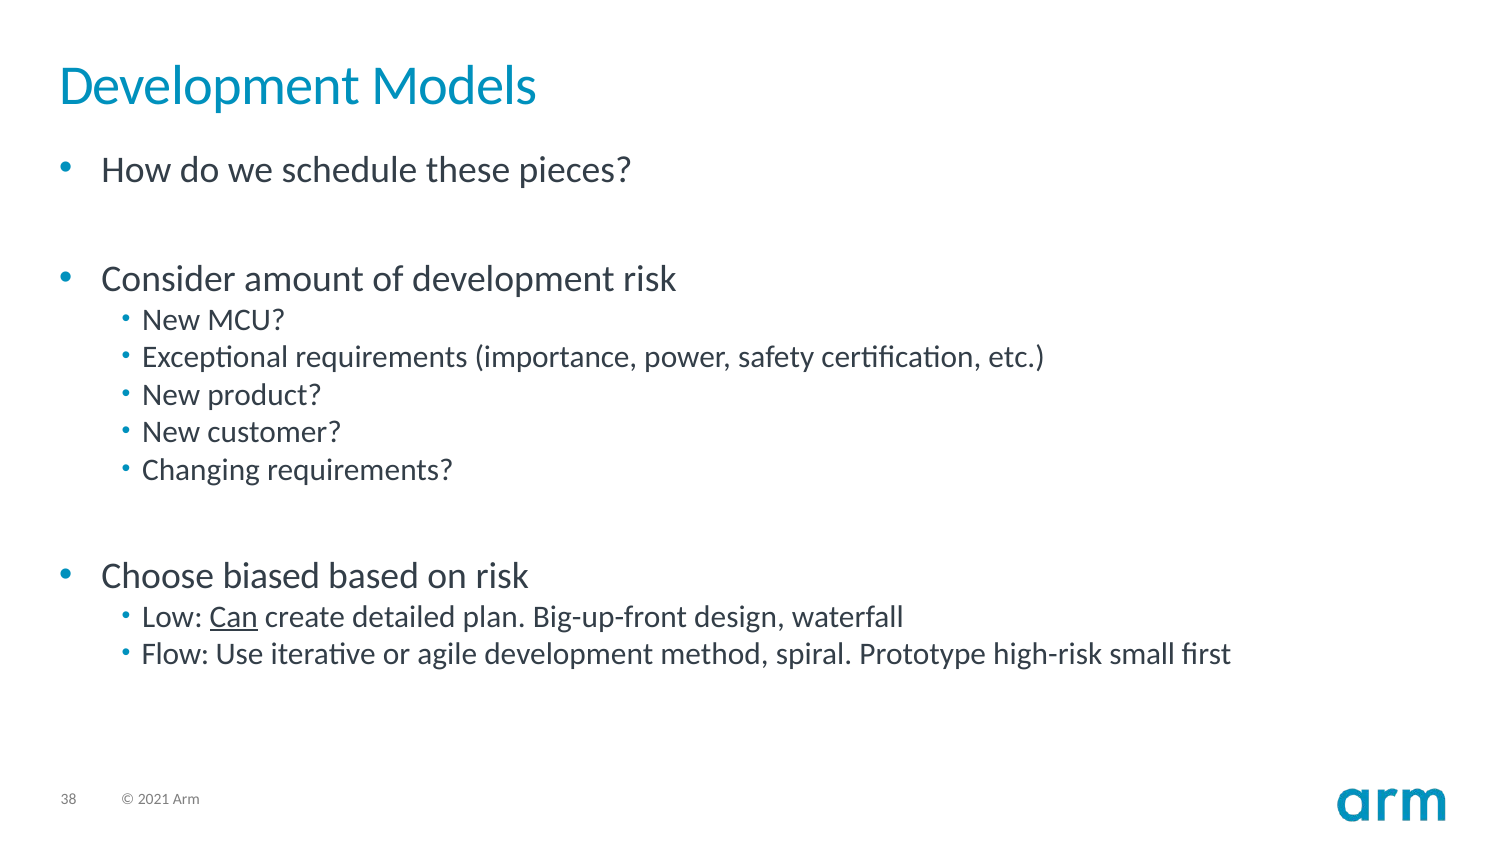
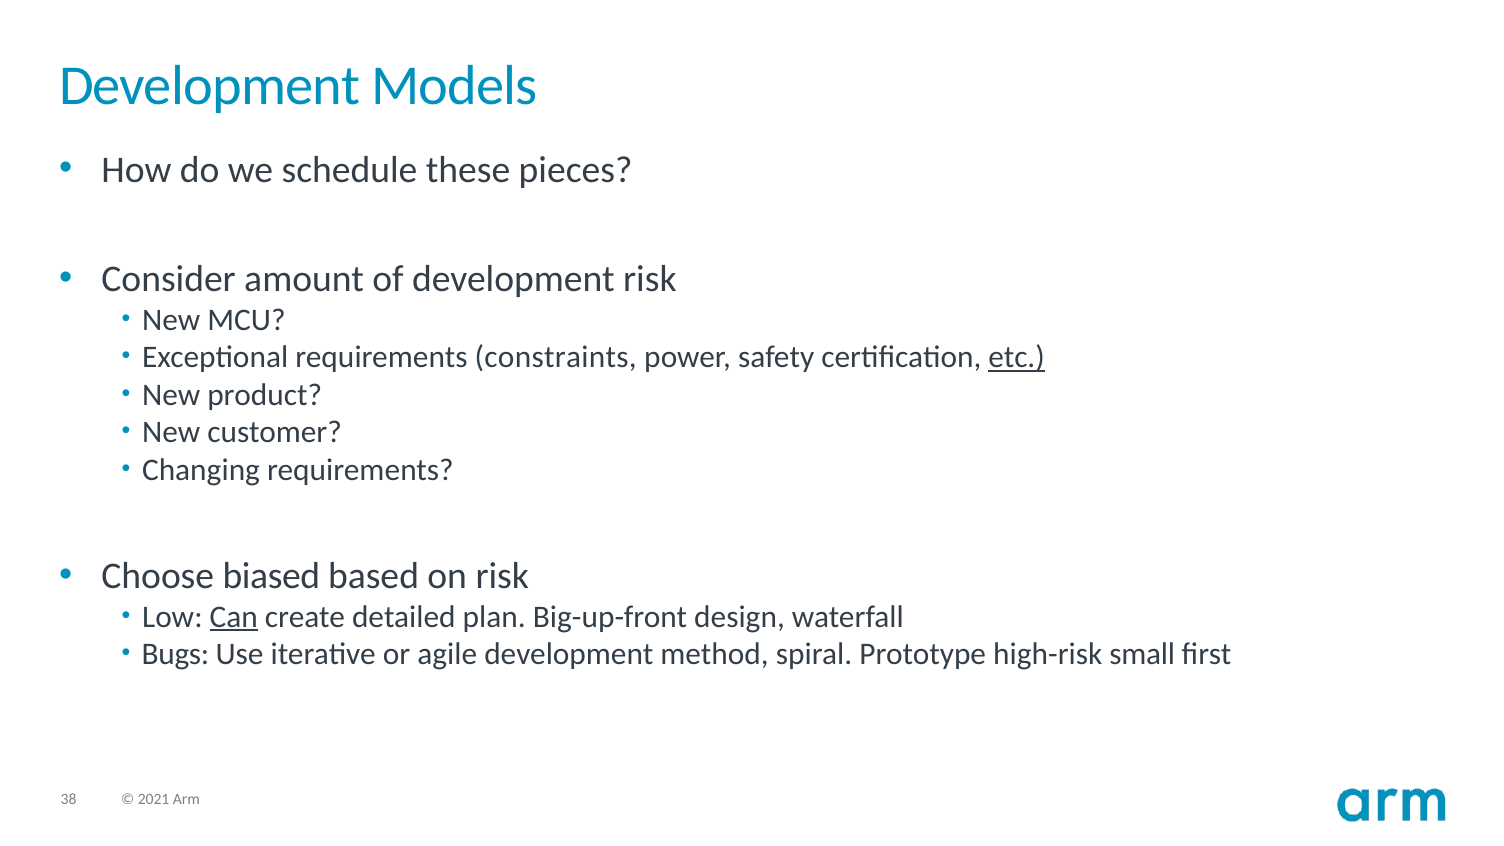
importance: importance -> constraints
etc underline: none -> present
Flow: Flow -> Bugs
